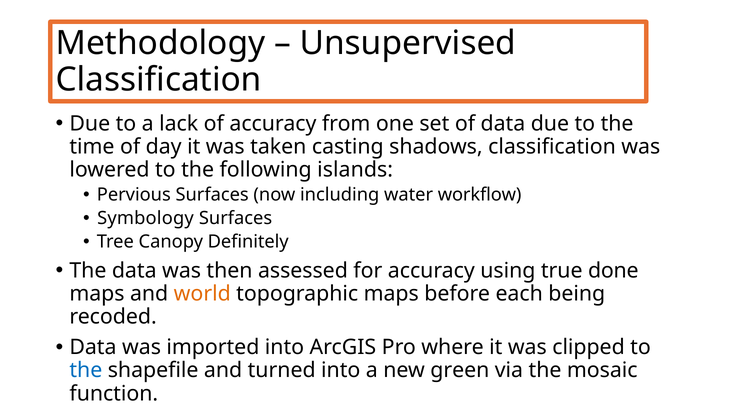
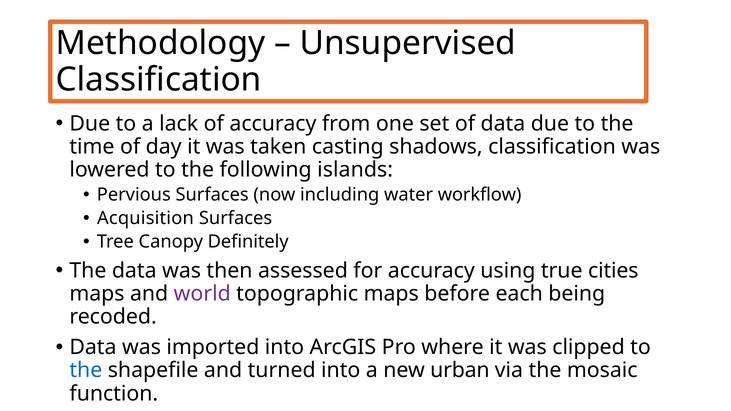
Symbology: Symbology -> Acquisition
done: done -> cities
world colour: orange -> purple
green: green -> urban
